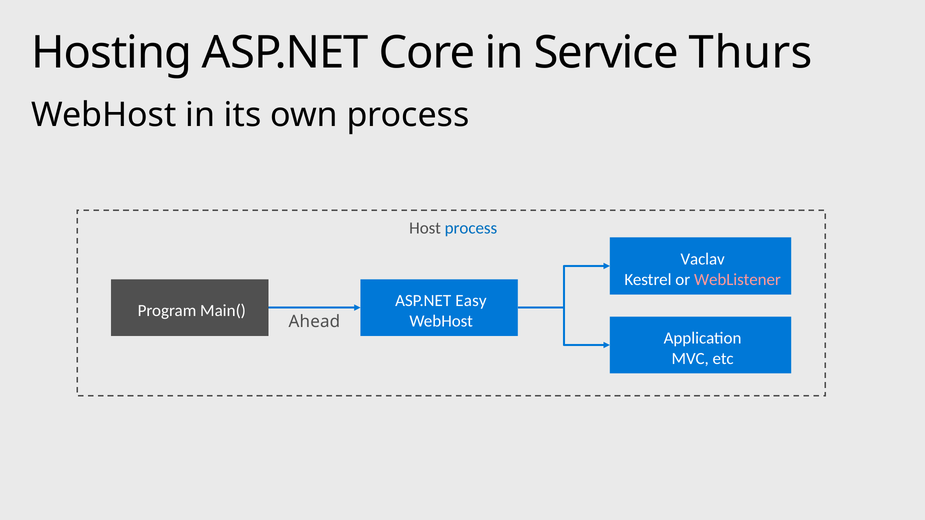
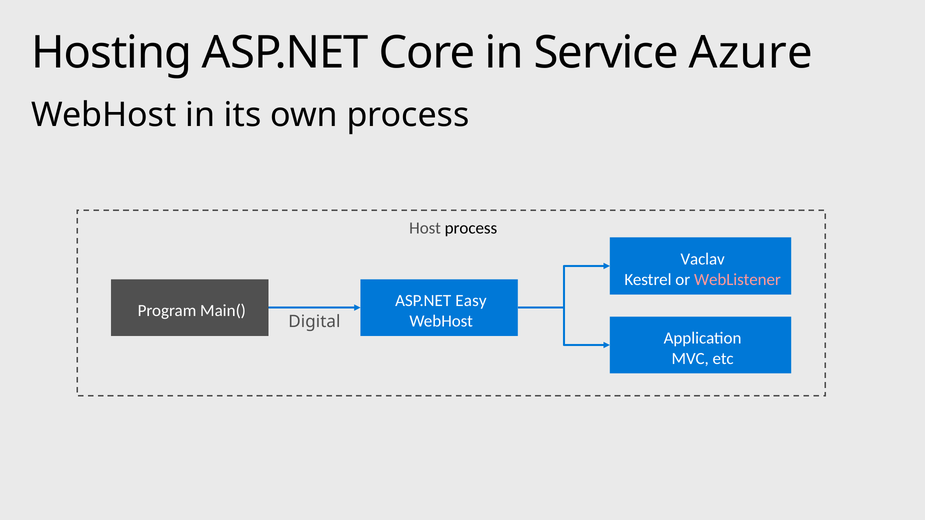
Thurs: Thurs -> Azure
process at (471, 228) colour: blue -> black
Ahead: Ahead -> Digital
